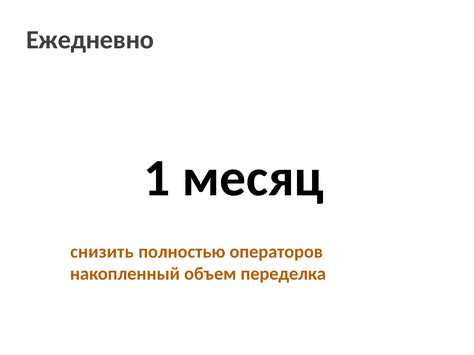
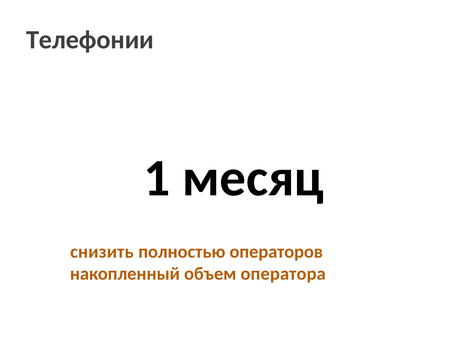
Ежедневно: Ежедневно -> Телефонии
переделка: переделка -> оператора
